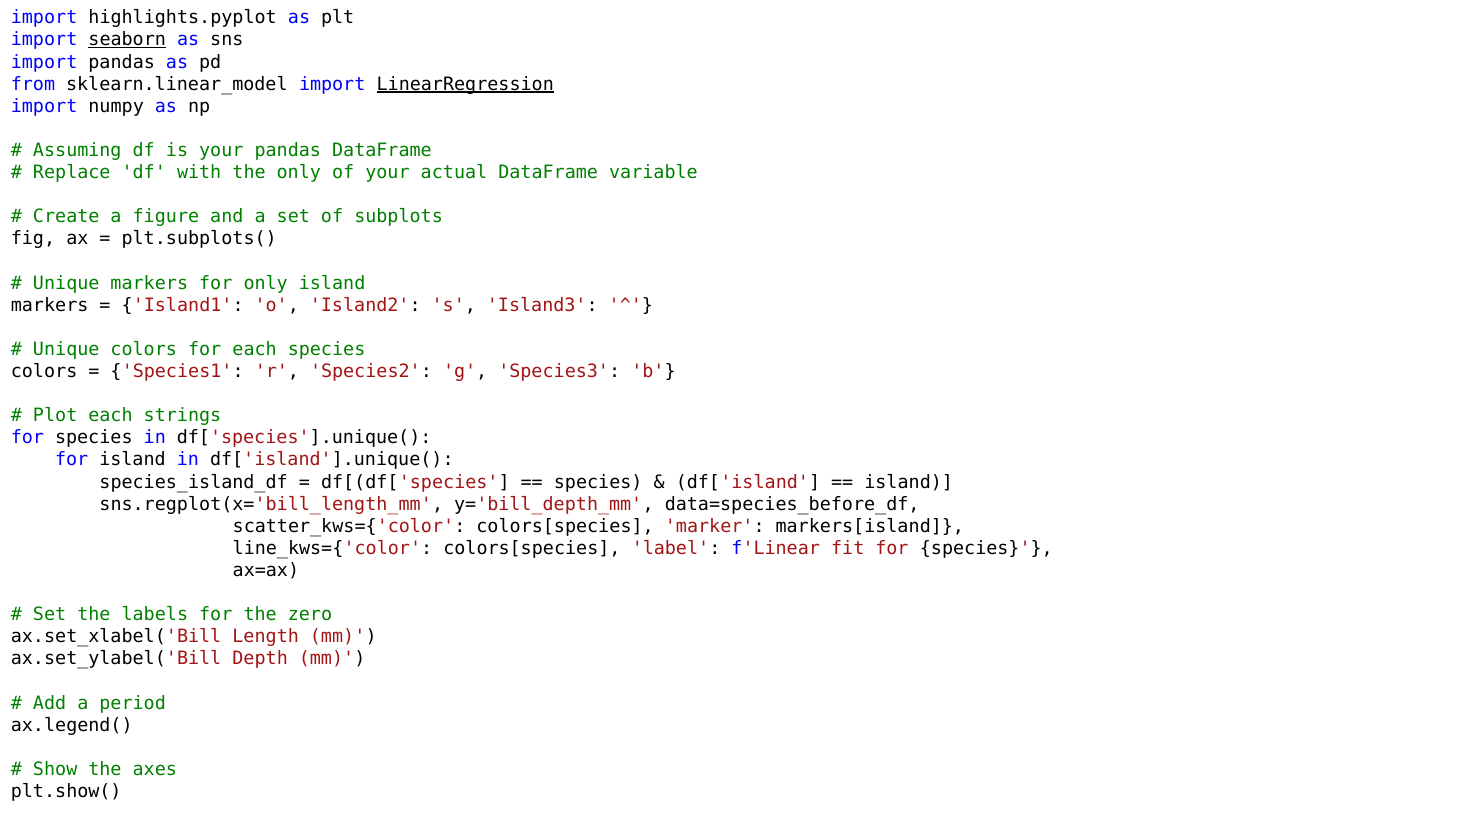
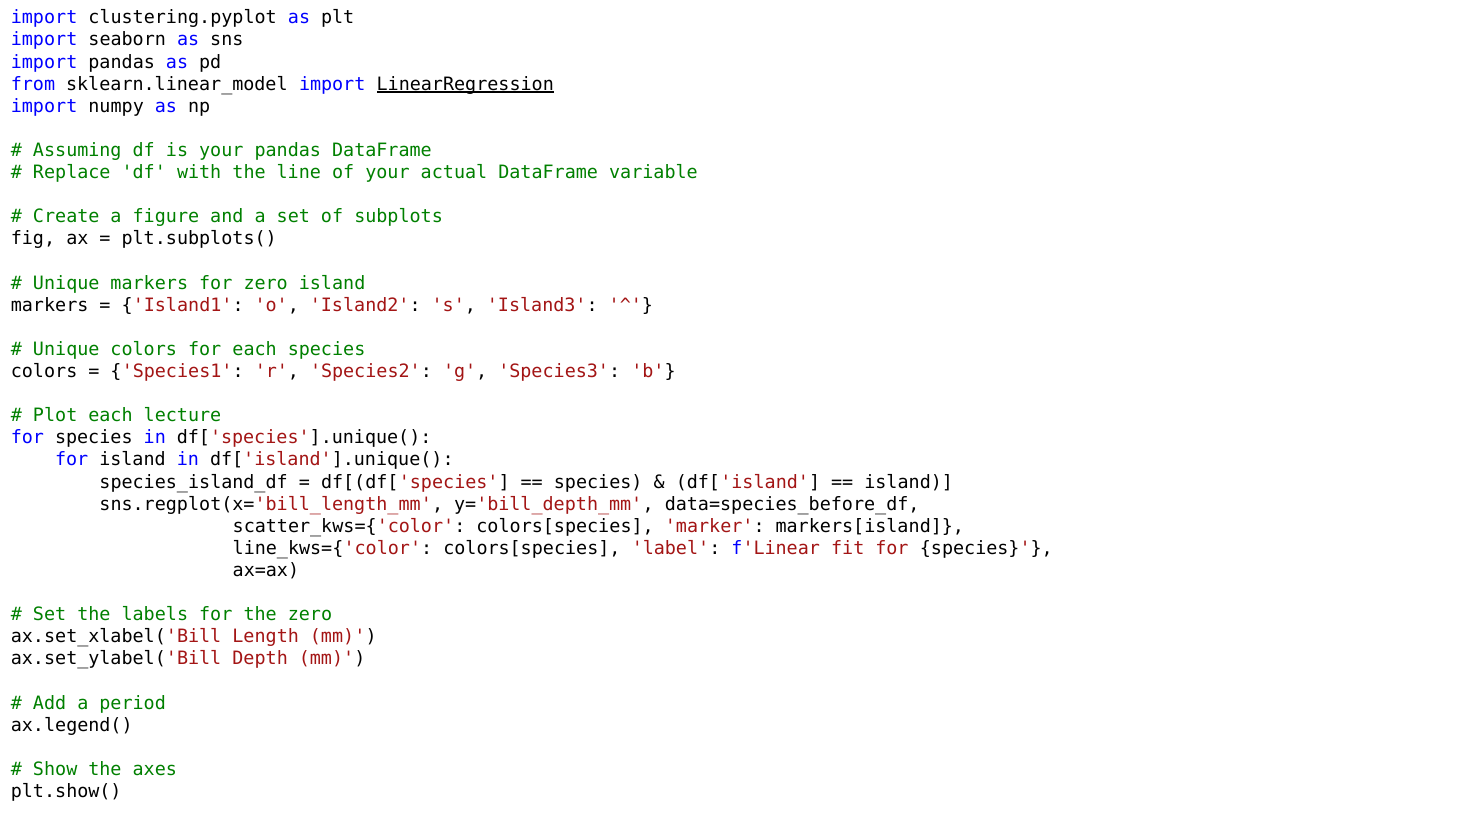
highlights.pyplot: highlights.pyplot -> clustering.pyplot
seaborn underline: present -> none
the only: only -> line
for only: only -> zero
strings: strings -> lecture
